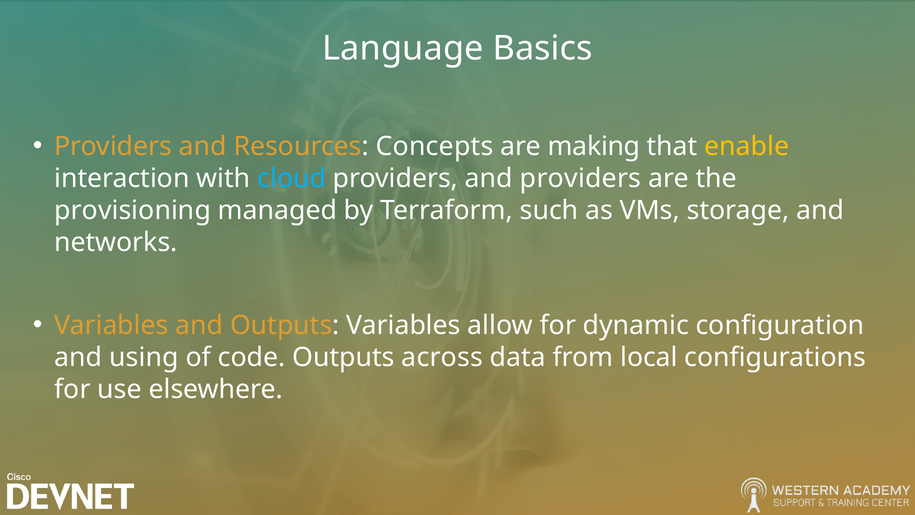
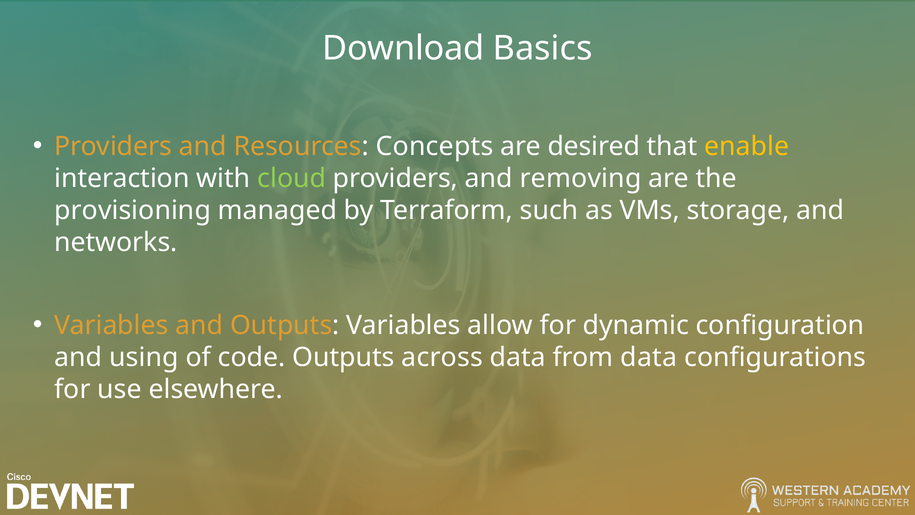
Language: Language -> Download
making: making -> desired
cloud colour: light blue -> light green
and providers: providers -> removing
from local: local -> data
